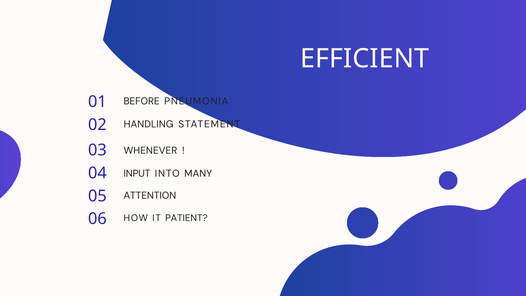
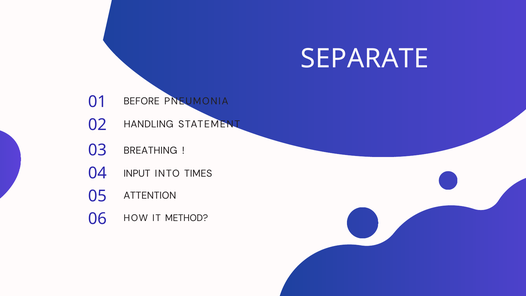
EFFICIENT: EFFICIENT -> SEPARATE
WHENEVER: WHENEVER -> BREATHING
MANY: MANY -> TIMES
PATIENT: PATIENT -> METHOD
